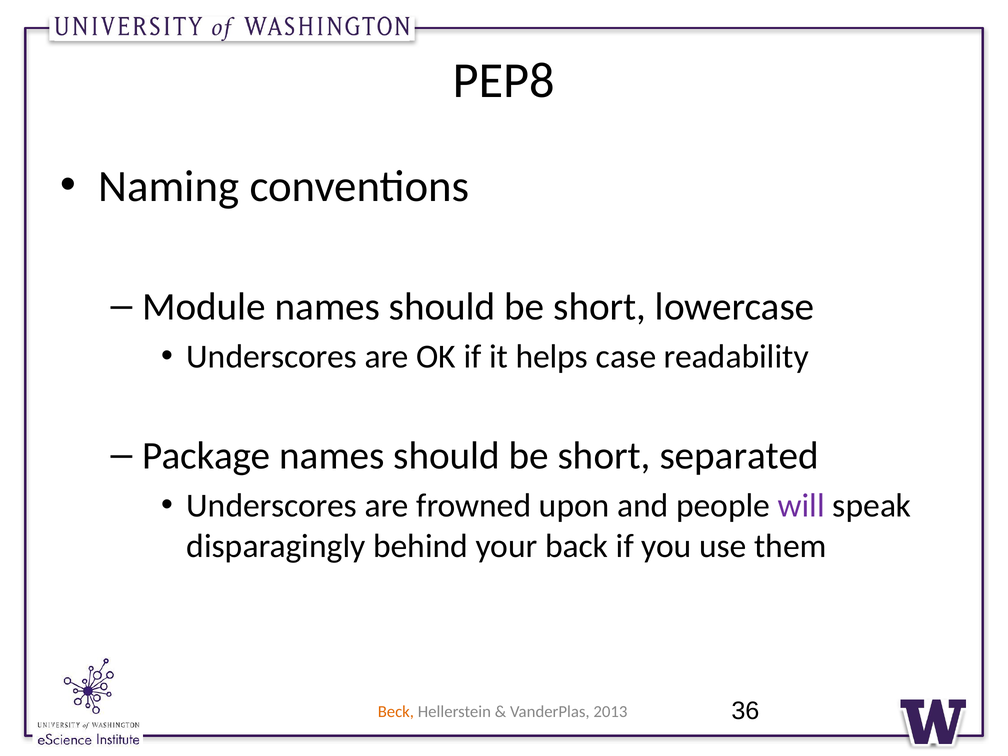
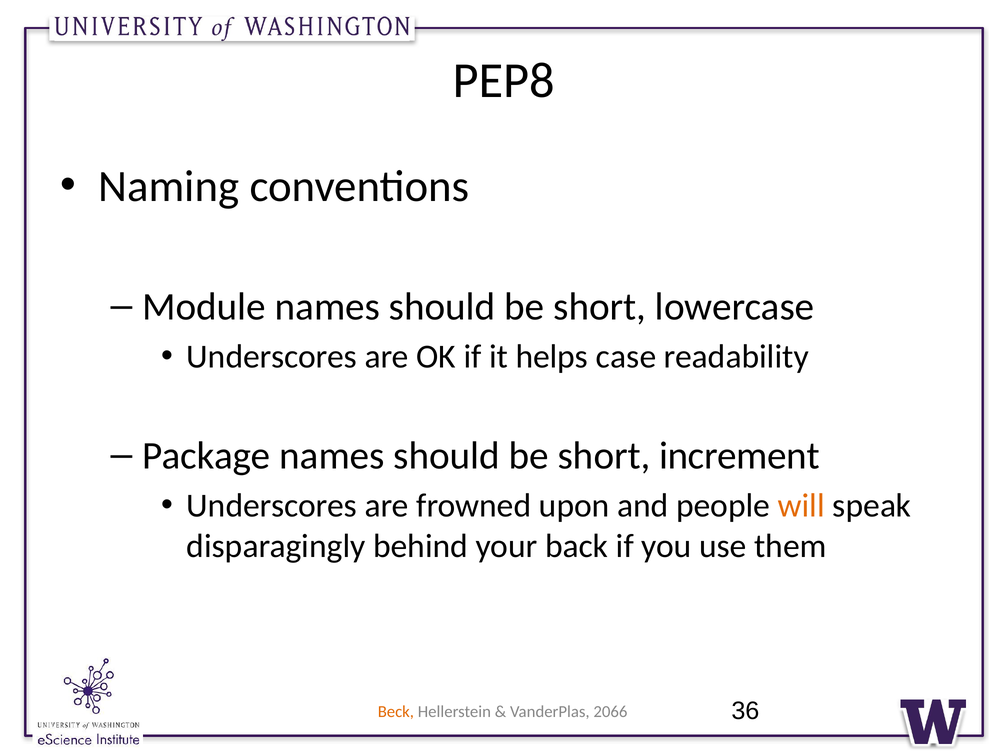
separated: separated -> increment
will colour: purple -> orange
2013: 2013 -> 2066
